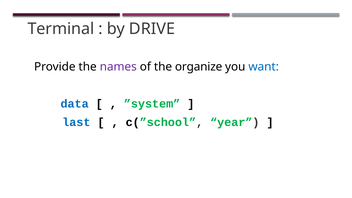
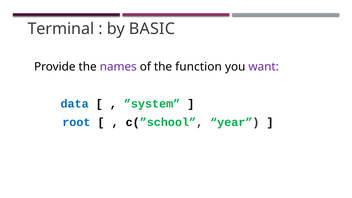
DRIVE: DRIVE -> BASIC
organize: organize -> function
want colour: blue -> purple
last: last -> root
